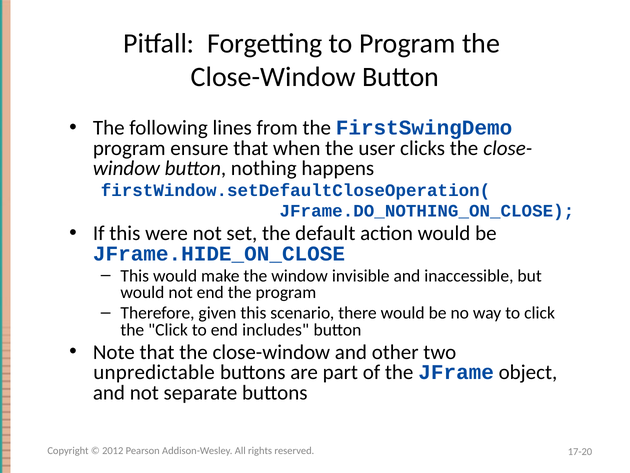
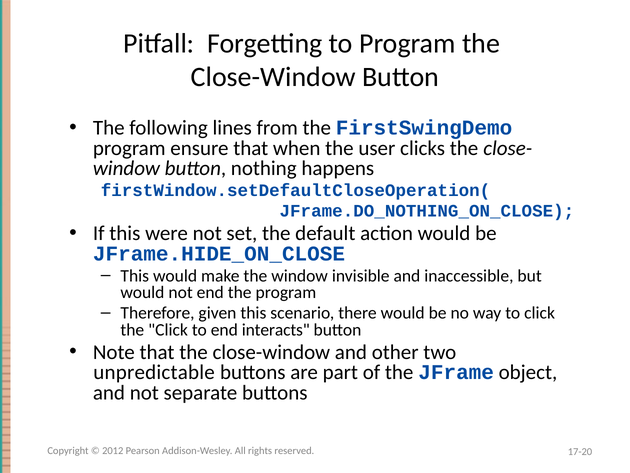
includes: includes -> interacts
